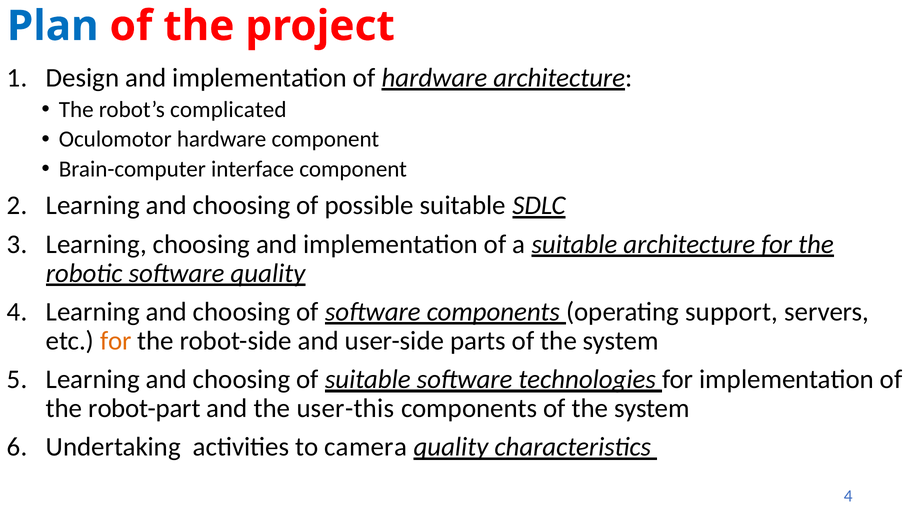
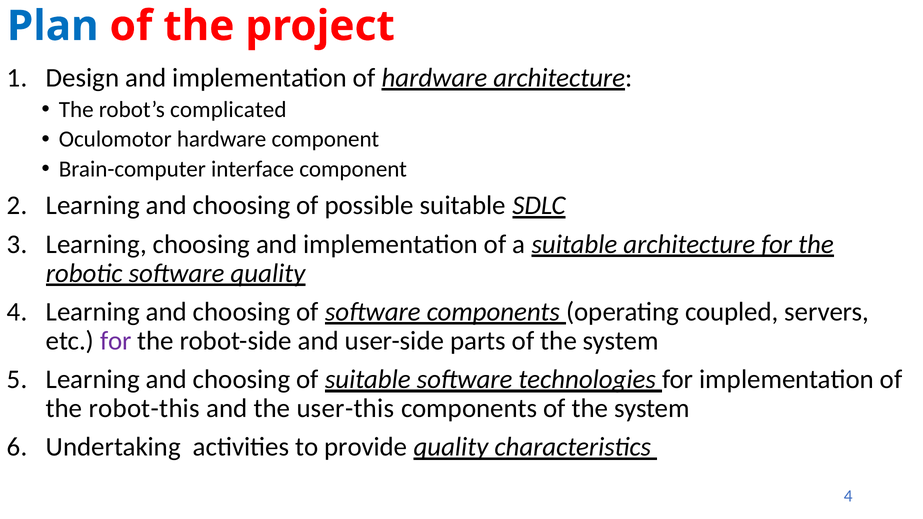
support: support -> coupled
for at (116, 341) colour: orange -> purple
robot-part: robot-part -> robot-this
camera: camera -> provide
